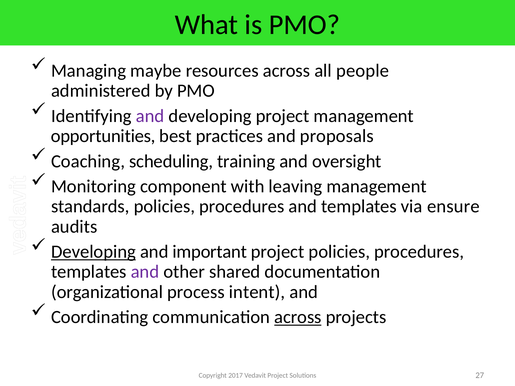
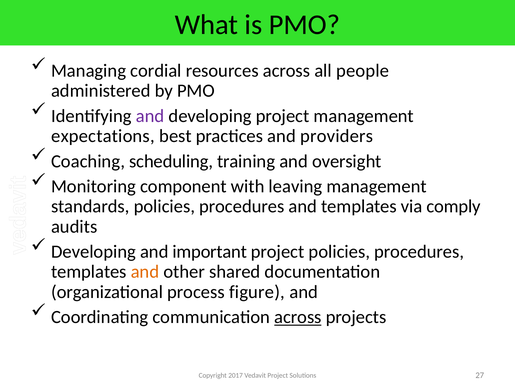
maybe: maybe -> cordial
opportunities: opportunities -> expectations
proposals: proposals -> providers
ensure: ensure -> comply
Developing at (93, 252) underline: present -> none
and at (145, 272) colour: purple -> orange
intent: intent -> figure
